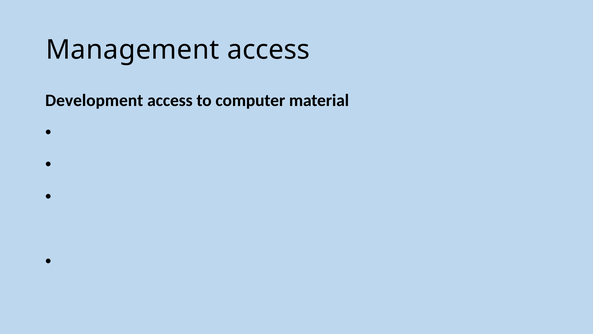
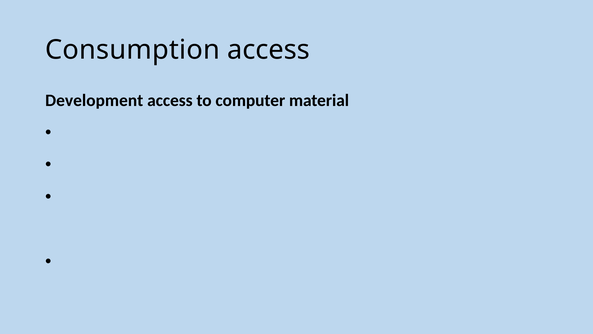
Management: Management -> Consumption
